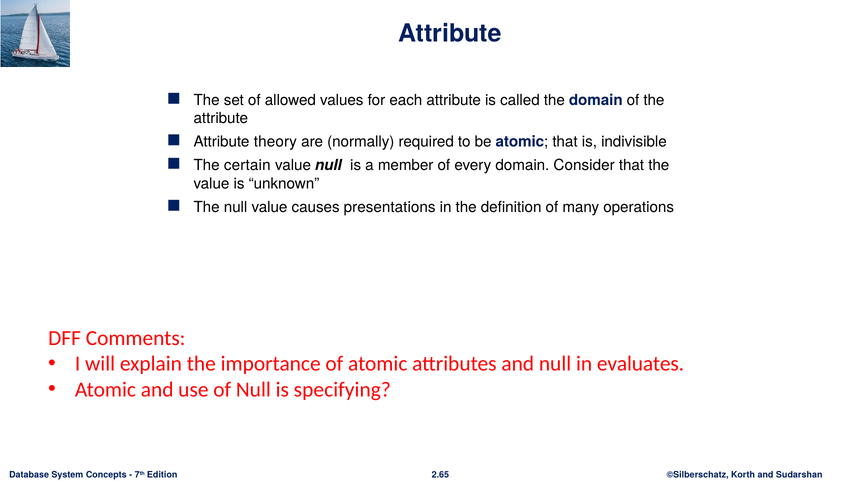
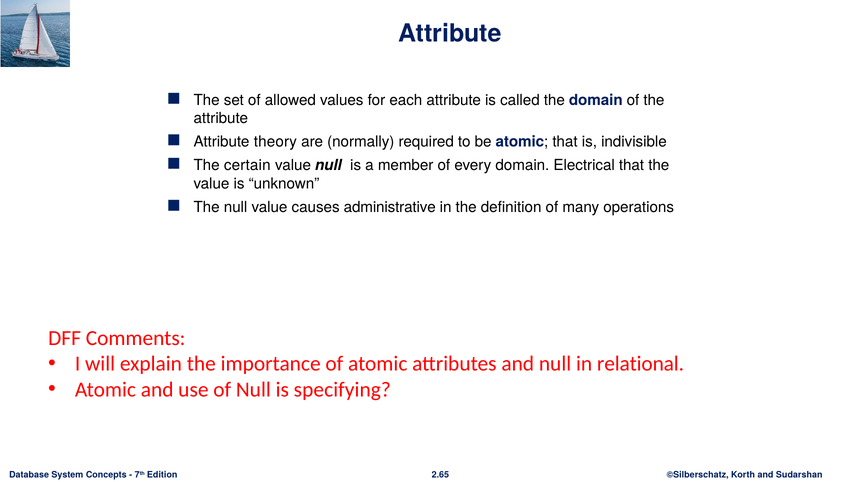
Consider: Consider -> Electrical
presentations: presentations -> administrative
evaluates: evaluates -> relational
